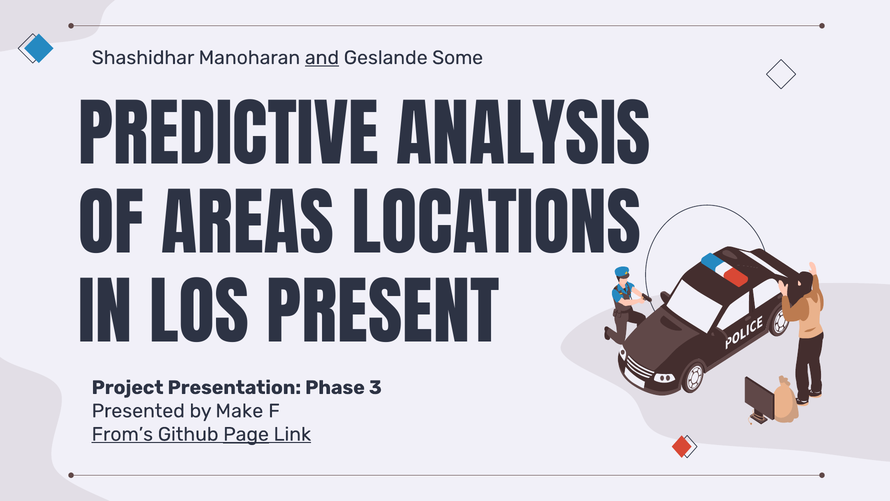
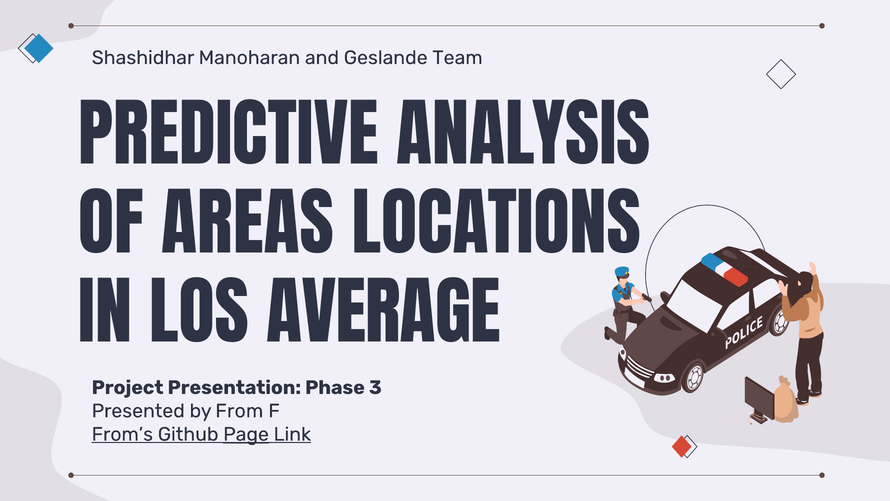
and underline: present -> none
Some: Some -> Team
PRESENT: PRESENT -> AVERAGE
Make: Make -> From
